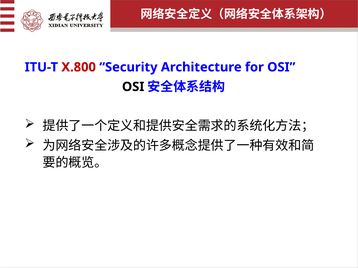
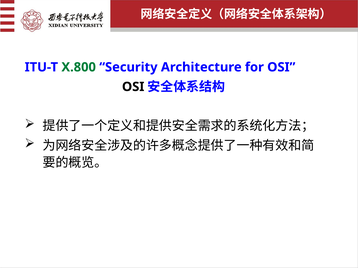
X.800 colour: red -> green
